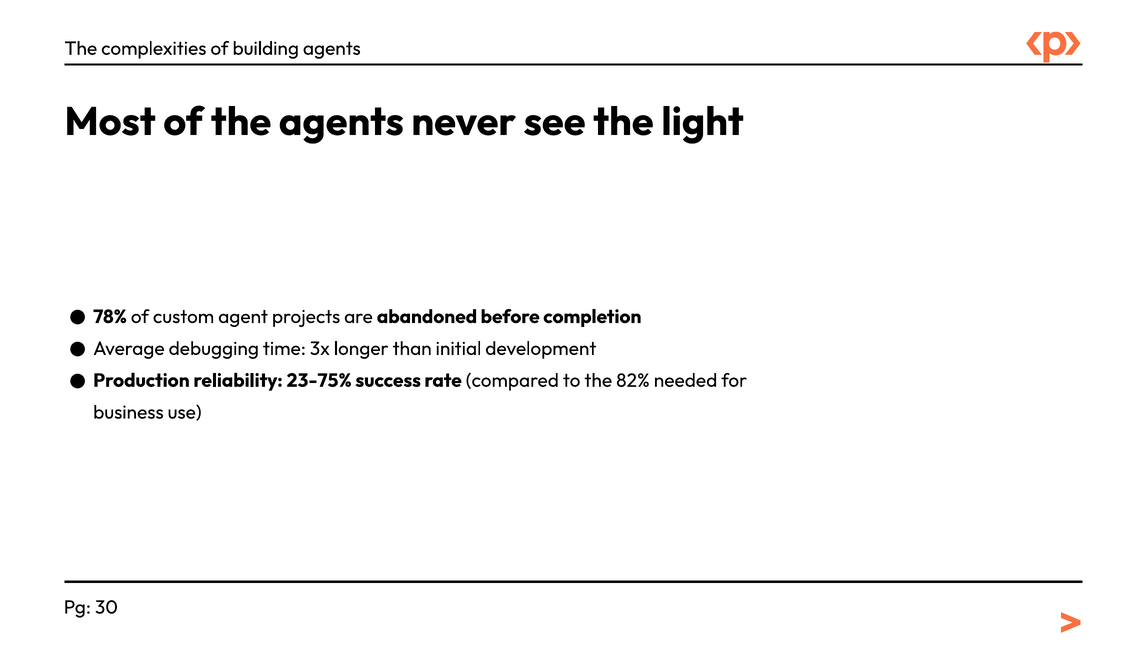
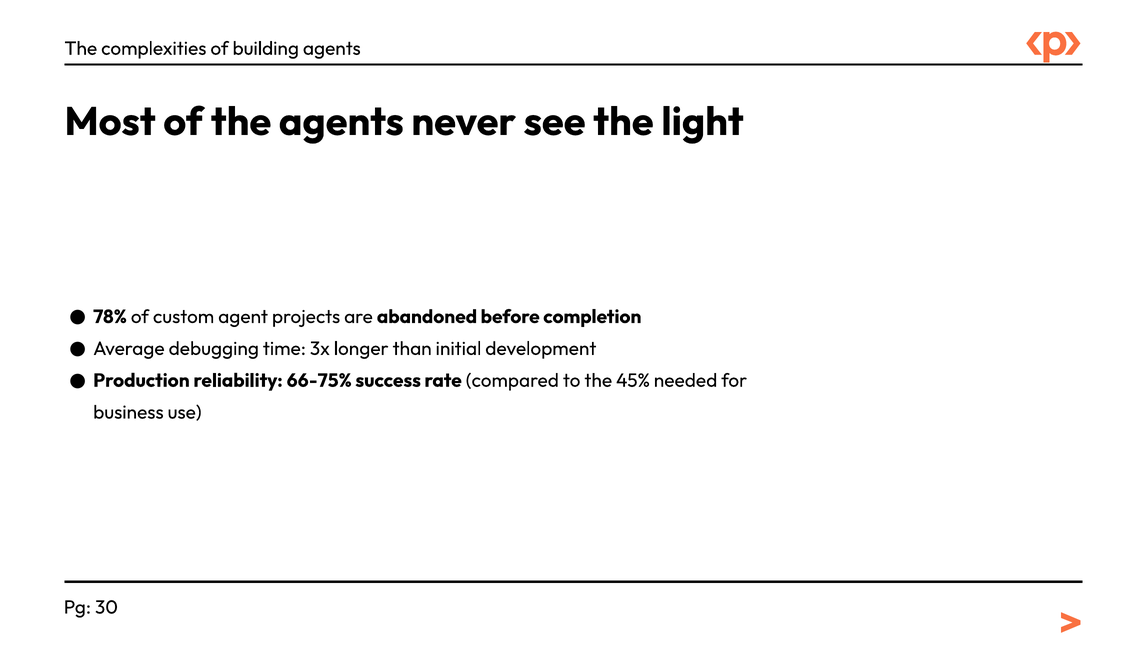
23-75%: 23-75% -> 66-75%
82%: 82% -> 45%
